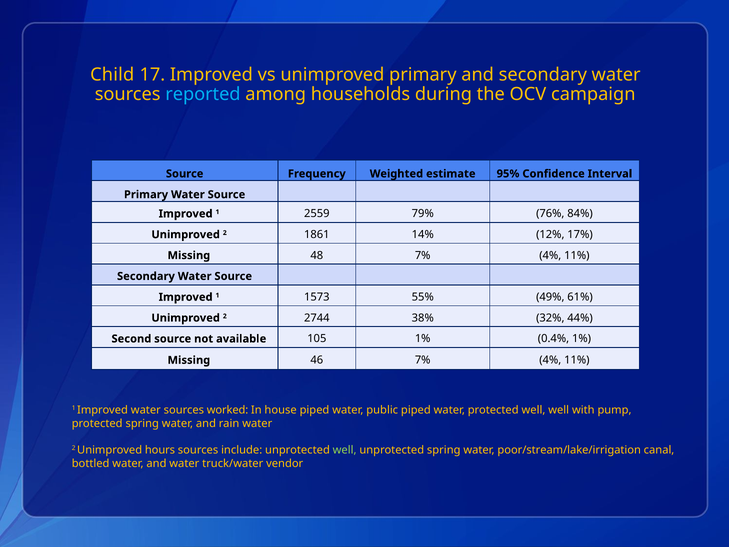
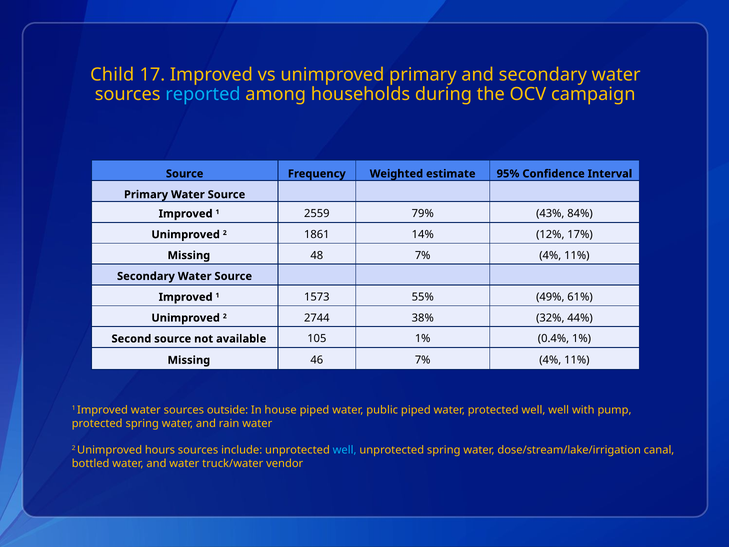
76%: 76% -> 43%
worked: worked -> outside
well at (345, 450) colour: light green -> light blue
poor/stream/lake/irrigation: poor/stream/lake/irrigation -> dose/stream/lake/irrigation
